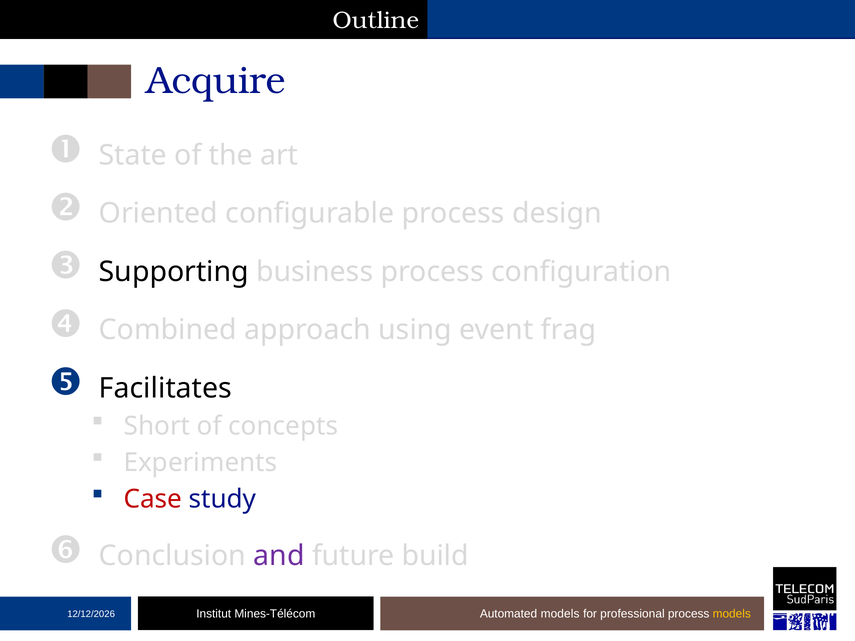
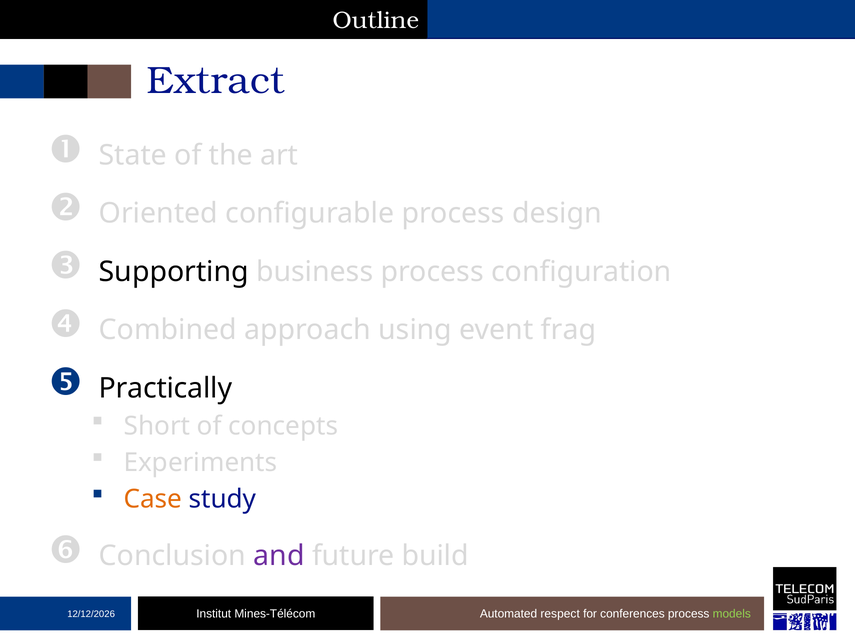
Acquire: Acquire -> Extract
Facilitates: Facilitates -> Practically
Case colour: red -> orange
Automated models: models -> respect
professional: professional -> conferences
models at (732, 614) colour: yellow -> light green
